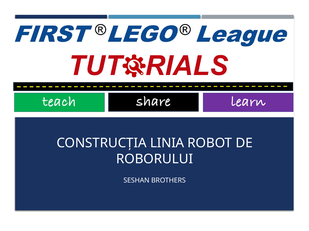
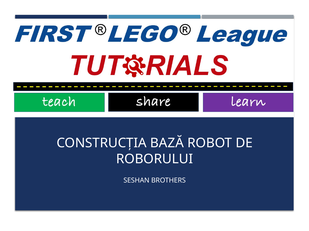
LINIA: LINIA -> BAZĂ
